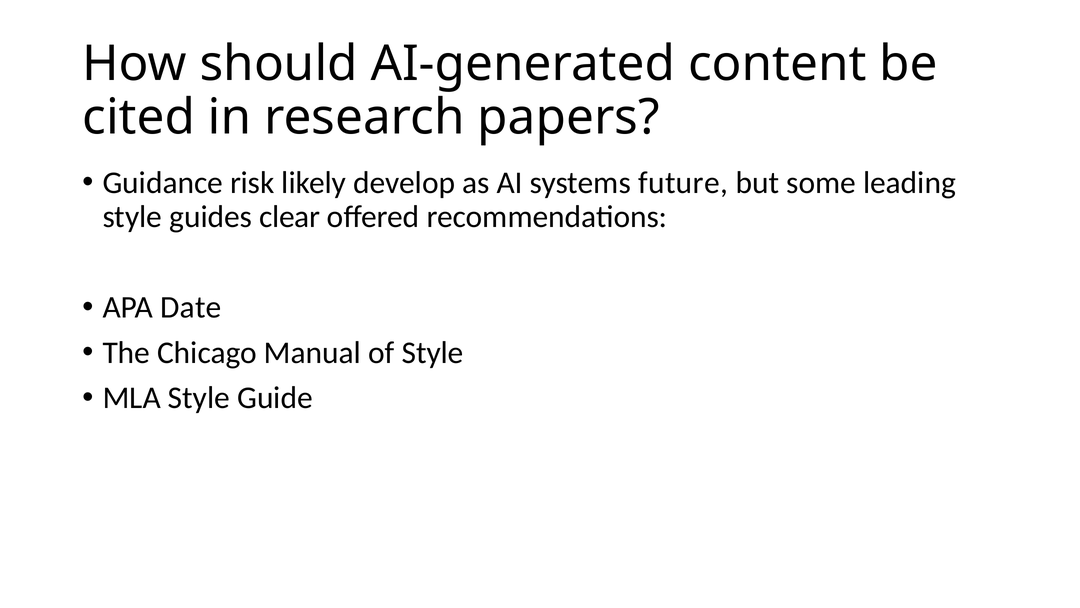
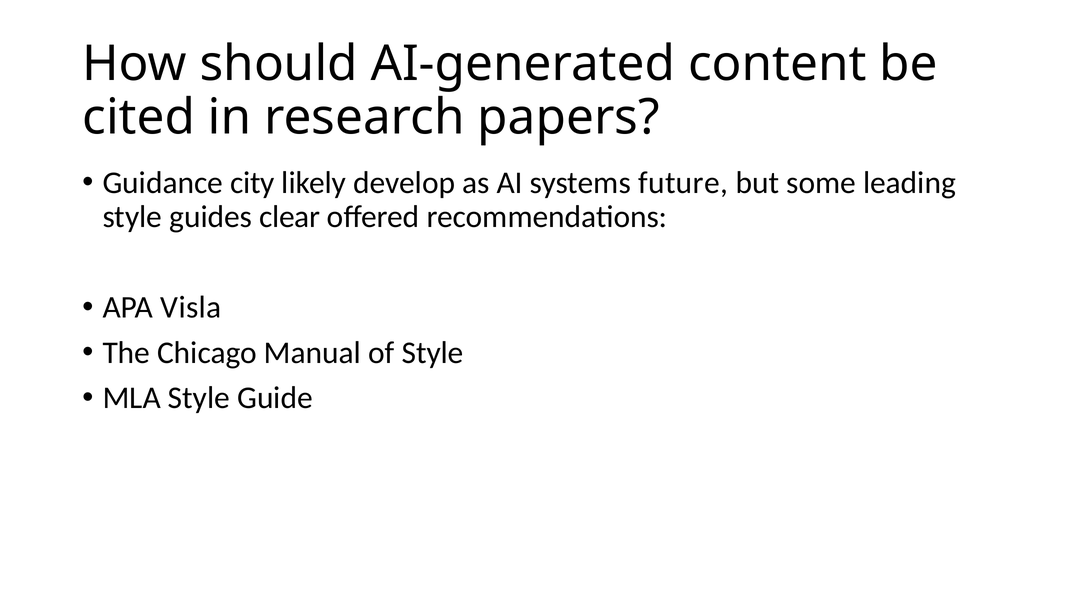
risk: risk -> city
Date: Date -> Visla
